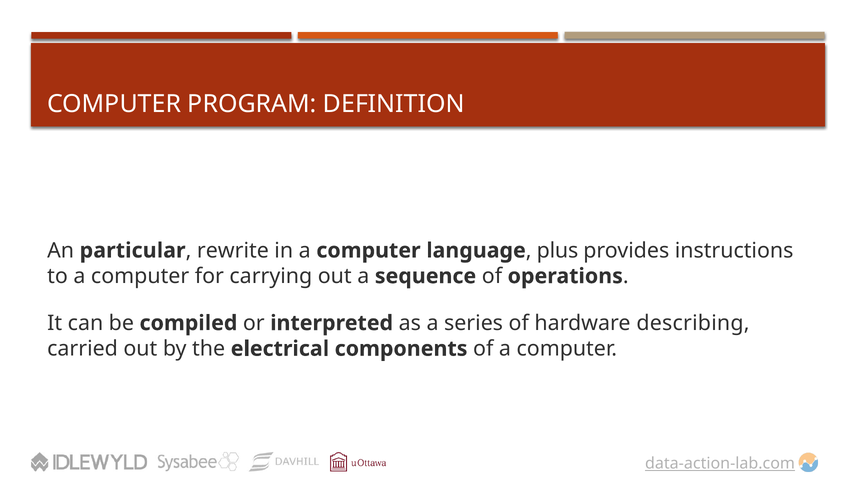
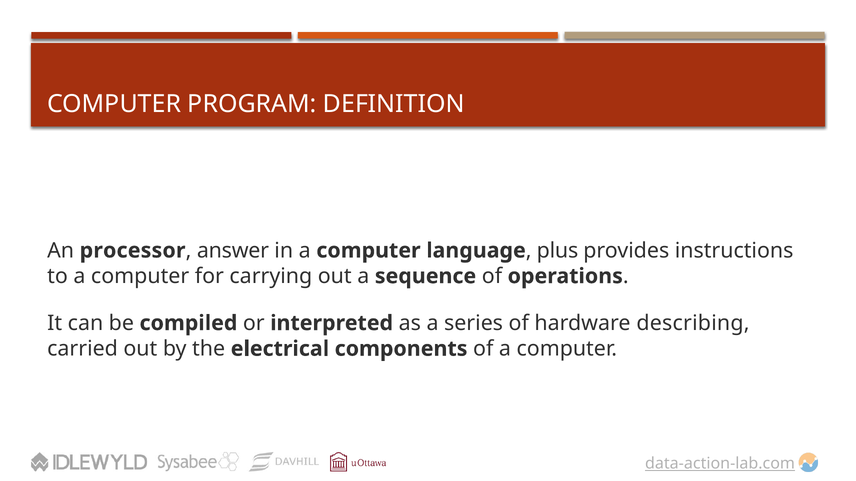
particular: particular -> processor
rewrite: rewrite -> answer
